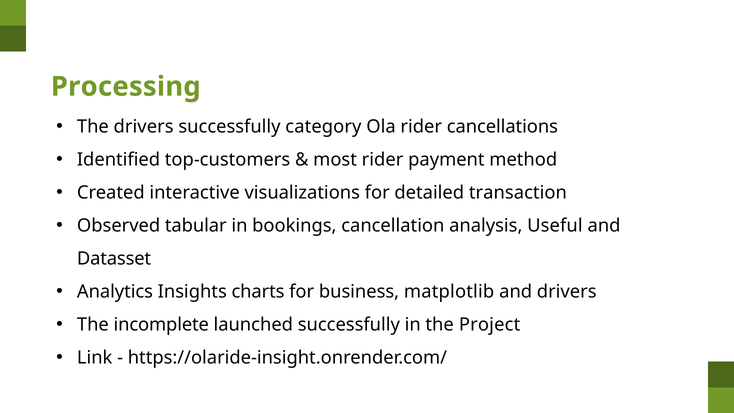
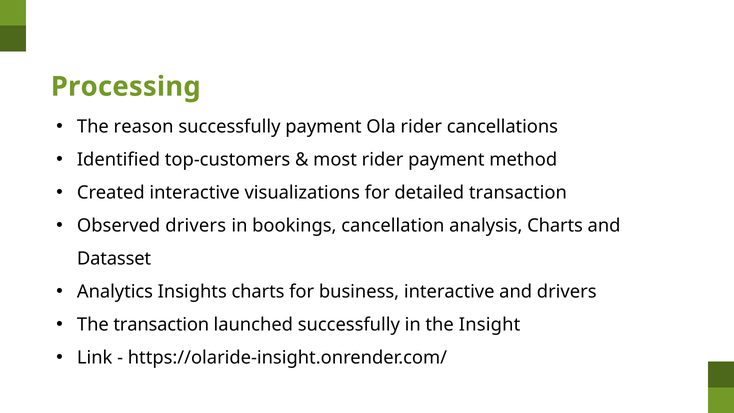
The drivers: drivers -> reason
successfully category: category -> payment
Observed tabular: tabular -> drivers
analysis Useful: Useful -> Charts
business matplotlib: matplotlib -> interactive
The incomplete: incomplete -> transaction
Project: Project -> Insight
